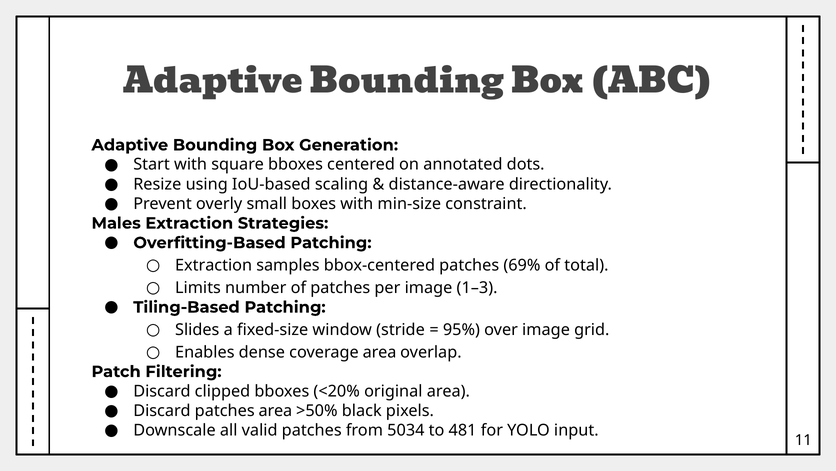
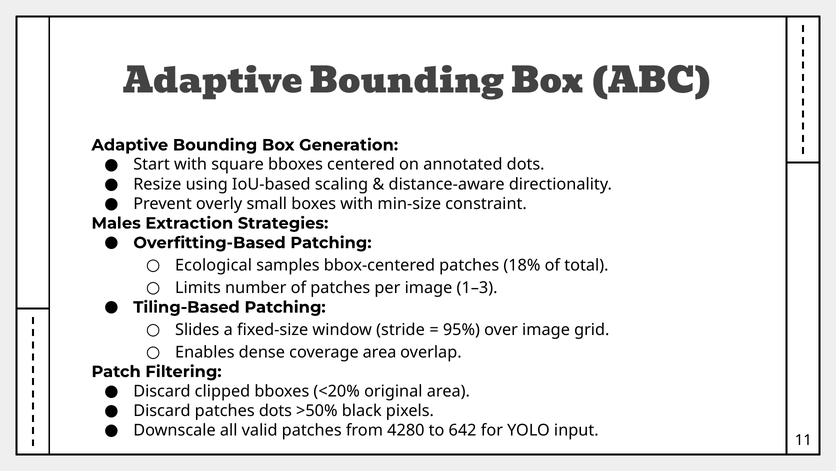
Extraction at (214, 265): Extraction -> Ecological
69%: 69% -> 18%
patches area: area -> dots
5034: 5034 -> 4280
481: 481 -> 642
